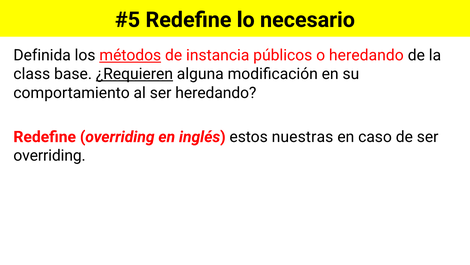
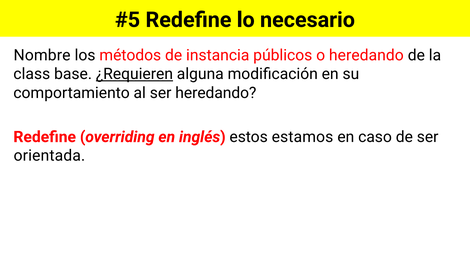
Definida: Definida -> Nombre
métodos underline: present -> none
nuestras: nuestras -> estamos
overriding at (50, 155): overriding -> orientada
